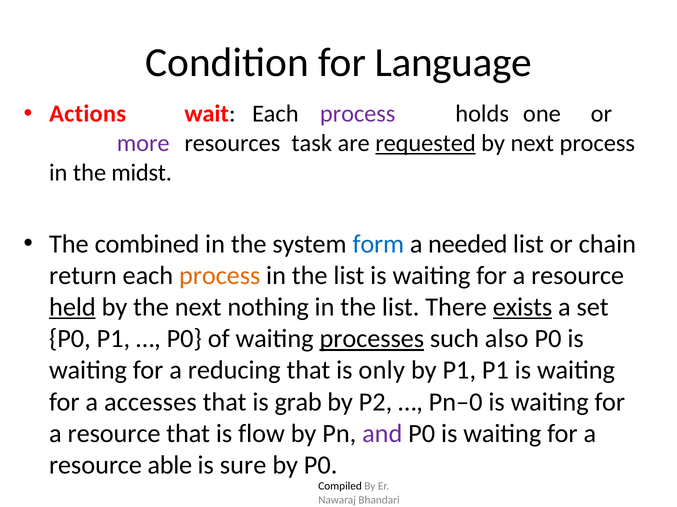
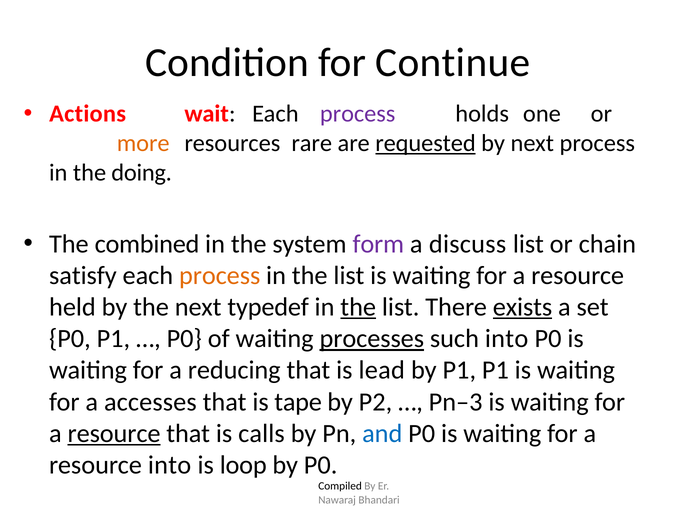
Language: Language -> Continue
more colour: purple -> orange
task: task -> rare
midst: midst -> doing
form colour: blue -> purple
needed: needed -> discuss
return: return -> satisfy
held underline: present -> none
nothing: nothing -> typedef
the at (358, 308) underline: none -> present
such also: also -> into
only: only -> lead
grab: grab -> tape
Pn–0: Pn–0 -> Pn–3
resource at (114, 434) underline: none -> present
flow: flow -> calls
and colour: purple -> blue
resource able: able -> into
sure: sure -> loop
